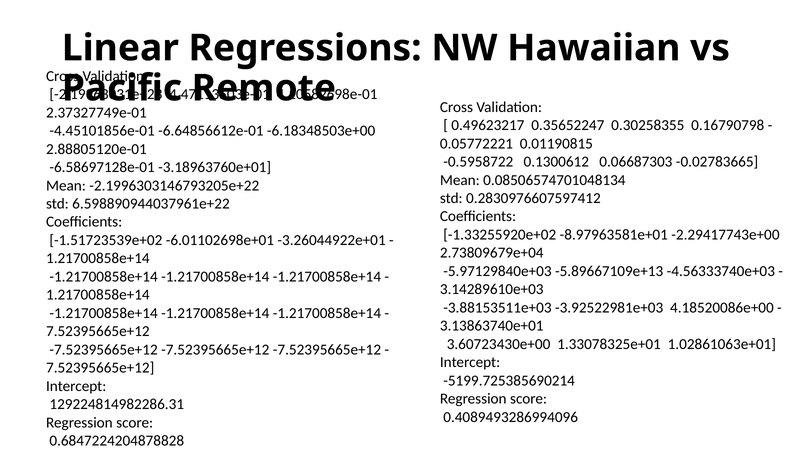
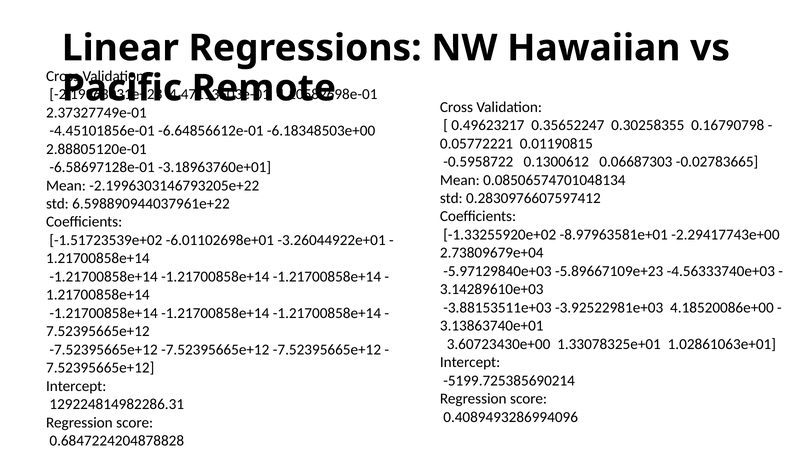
-5.89667109e+13: -5.89667109e+13 -> -5.89667109e+23
